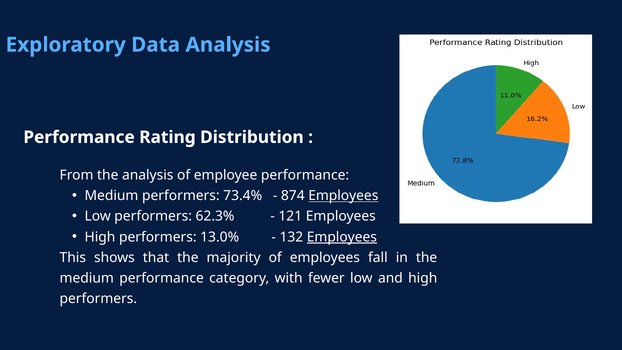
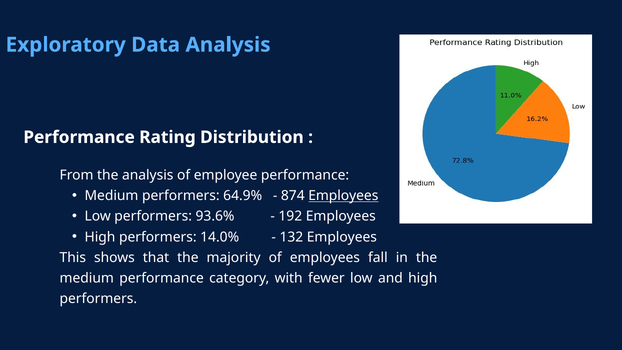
73.4%: 73.4% -> 64.9%
62.3%: 62.3% -> 93.6%
121: 121 -> 192
13.0%: 13.0% -> 14.0%
Employees at (342, 237) underline: present -> none
